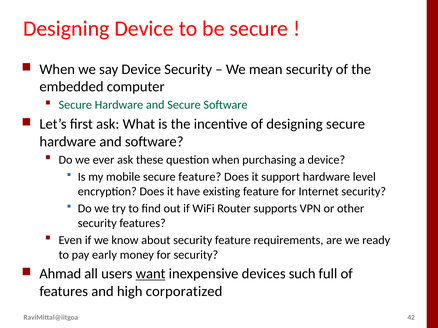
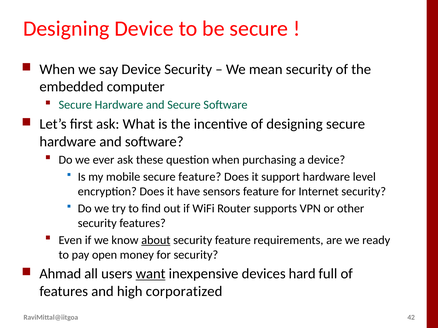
existing: existing -> sensors
about underline: none -> present
early: early -> open
such: such -> hard
